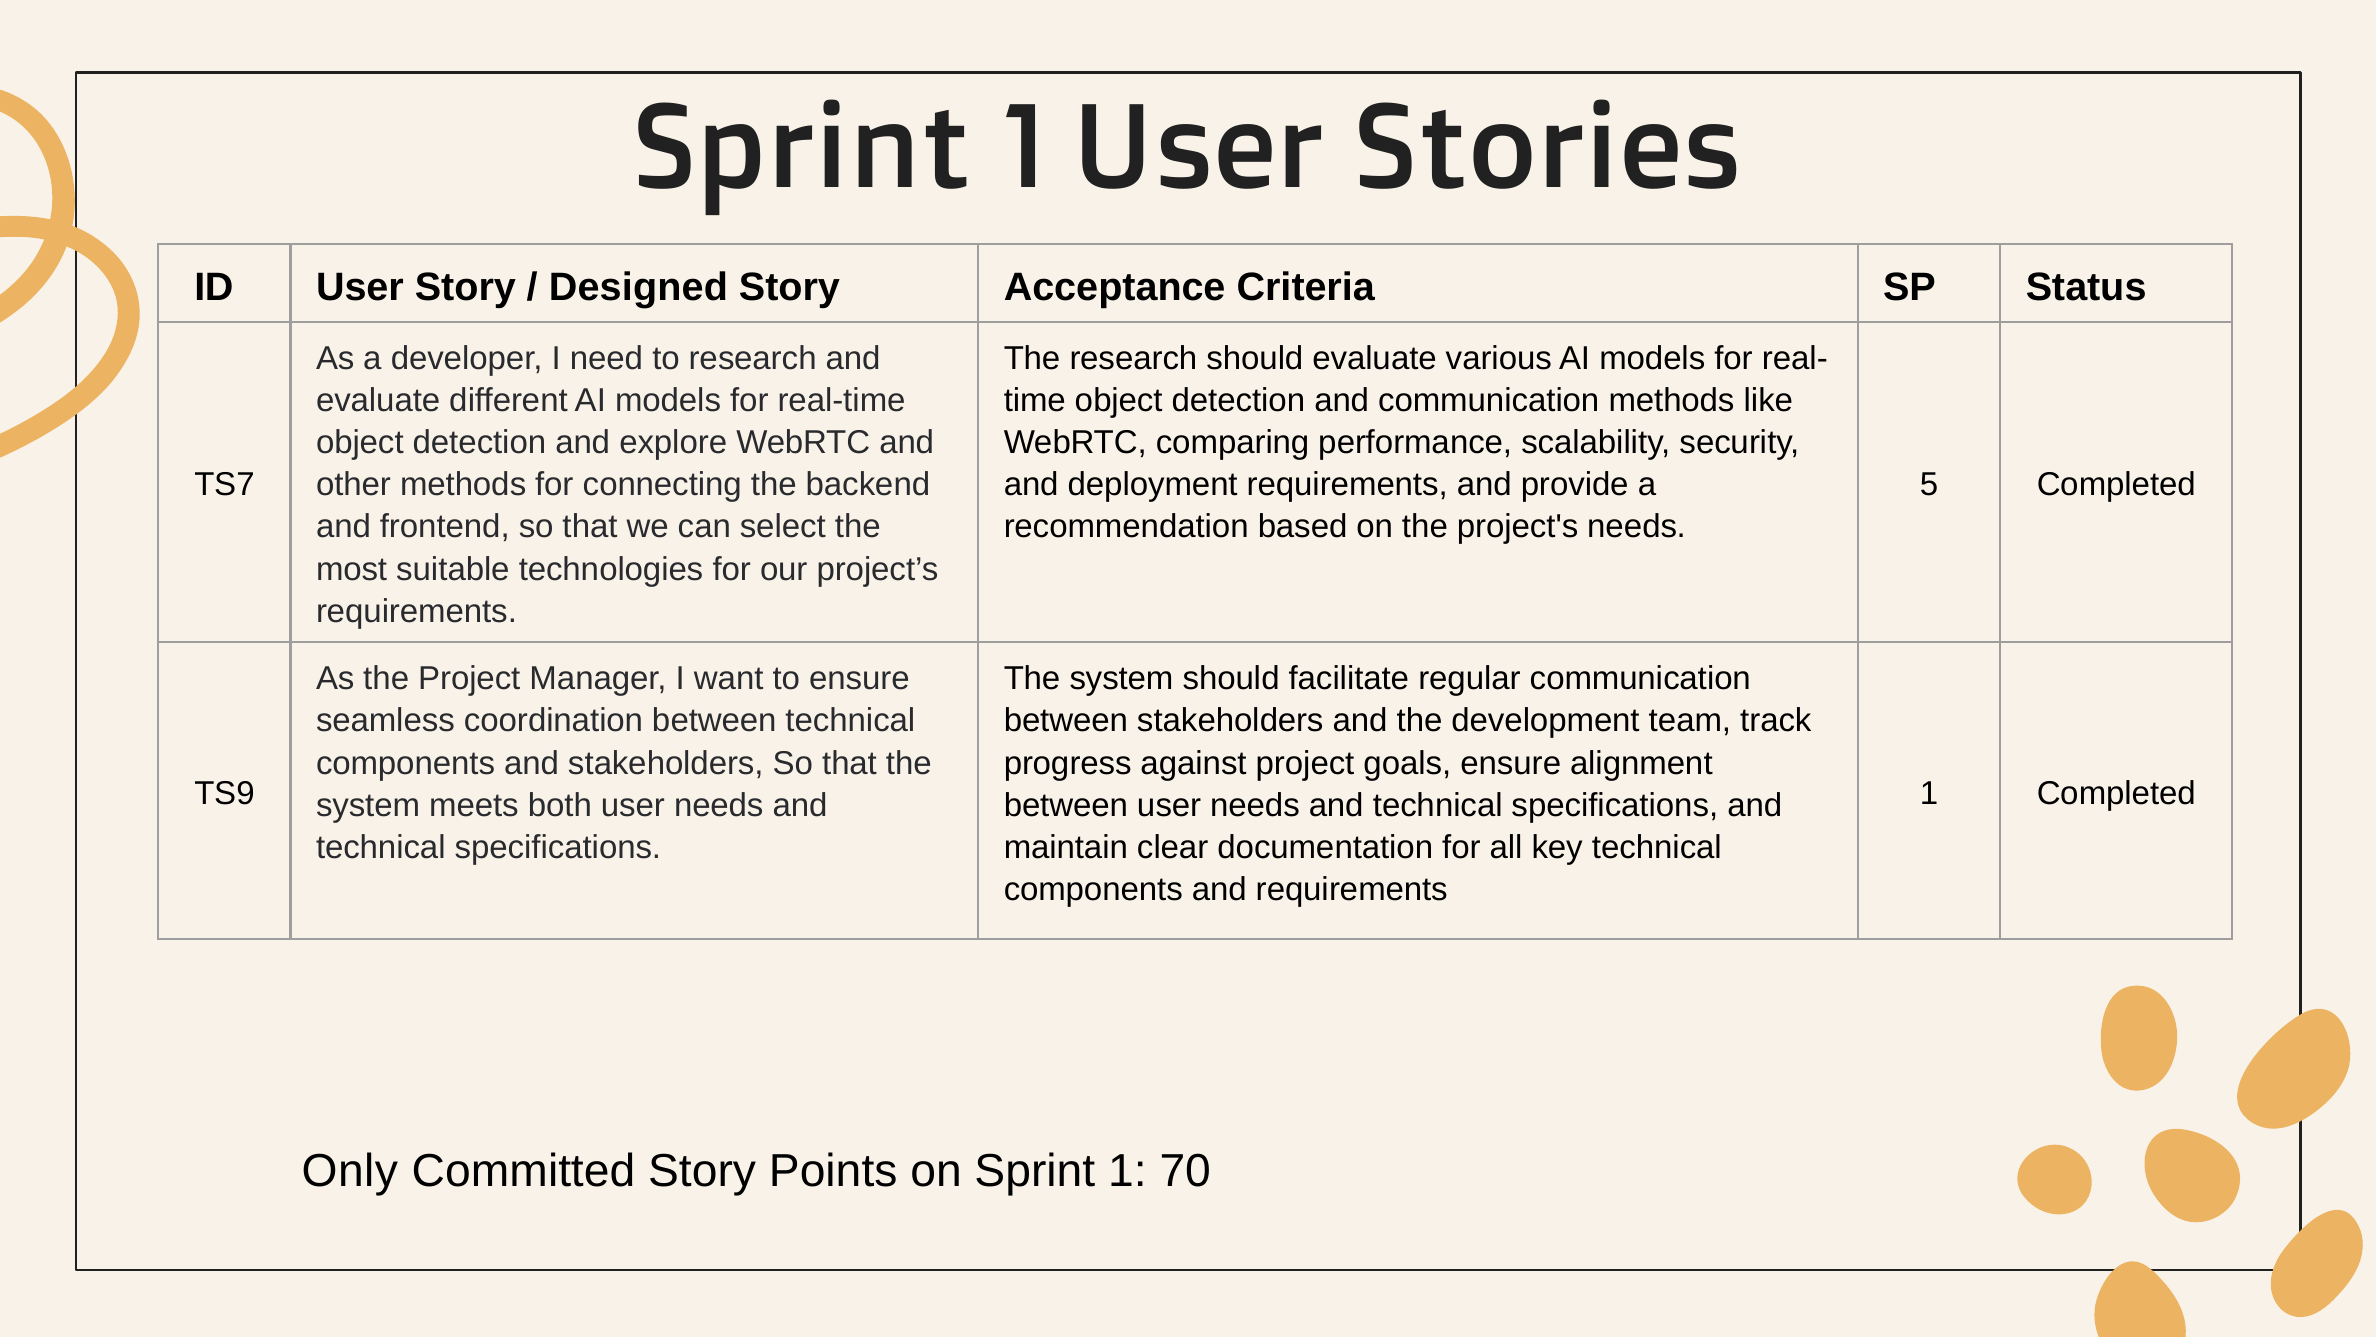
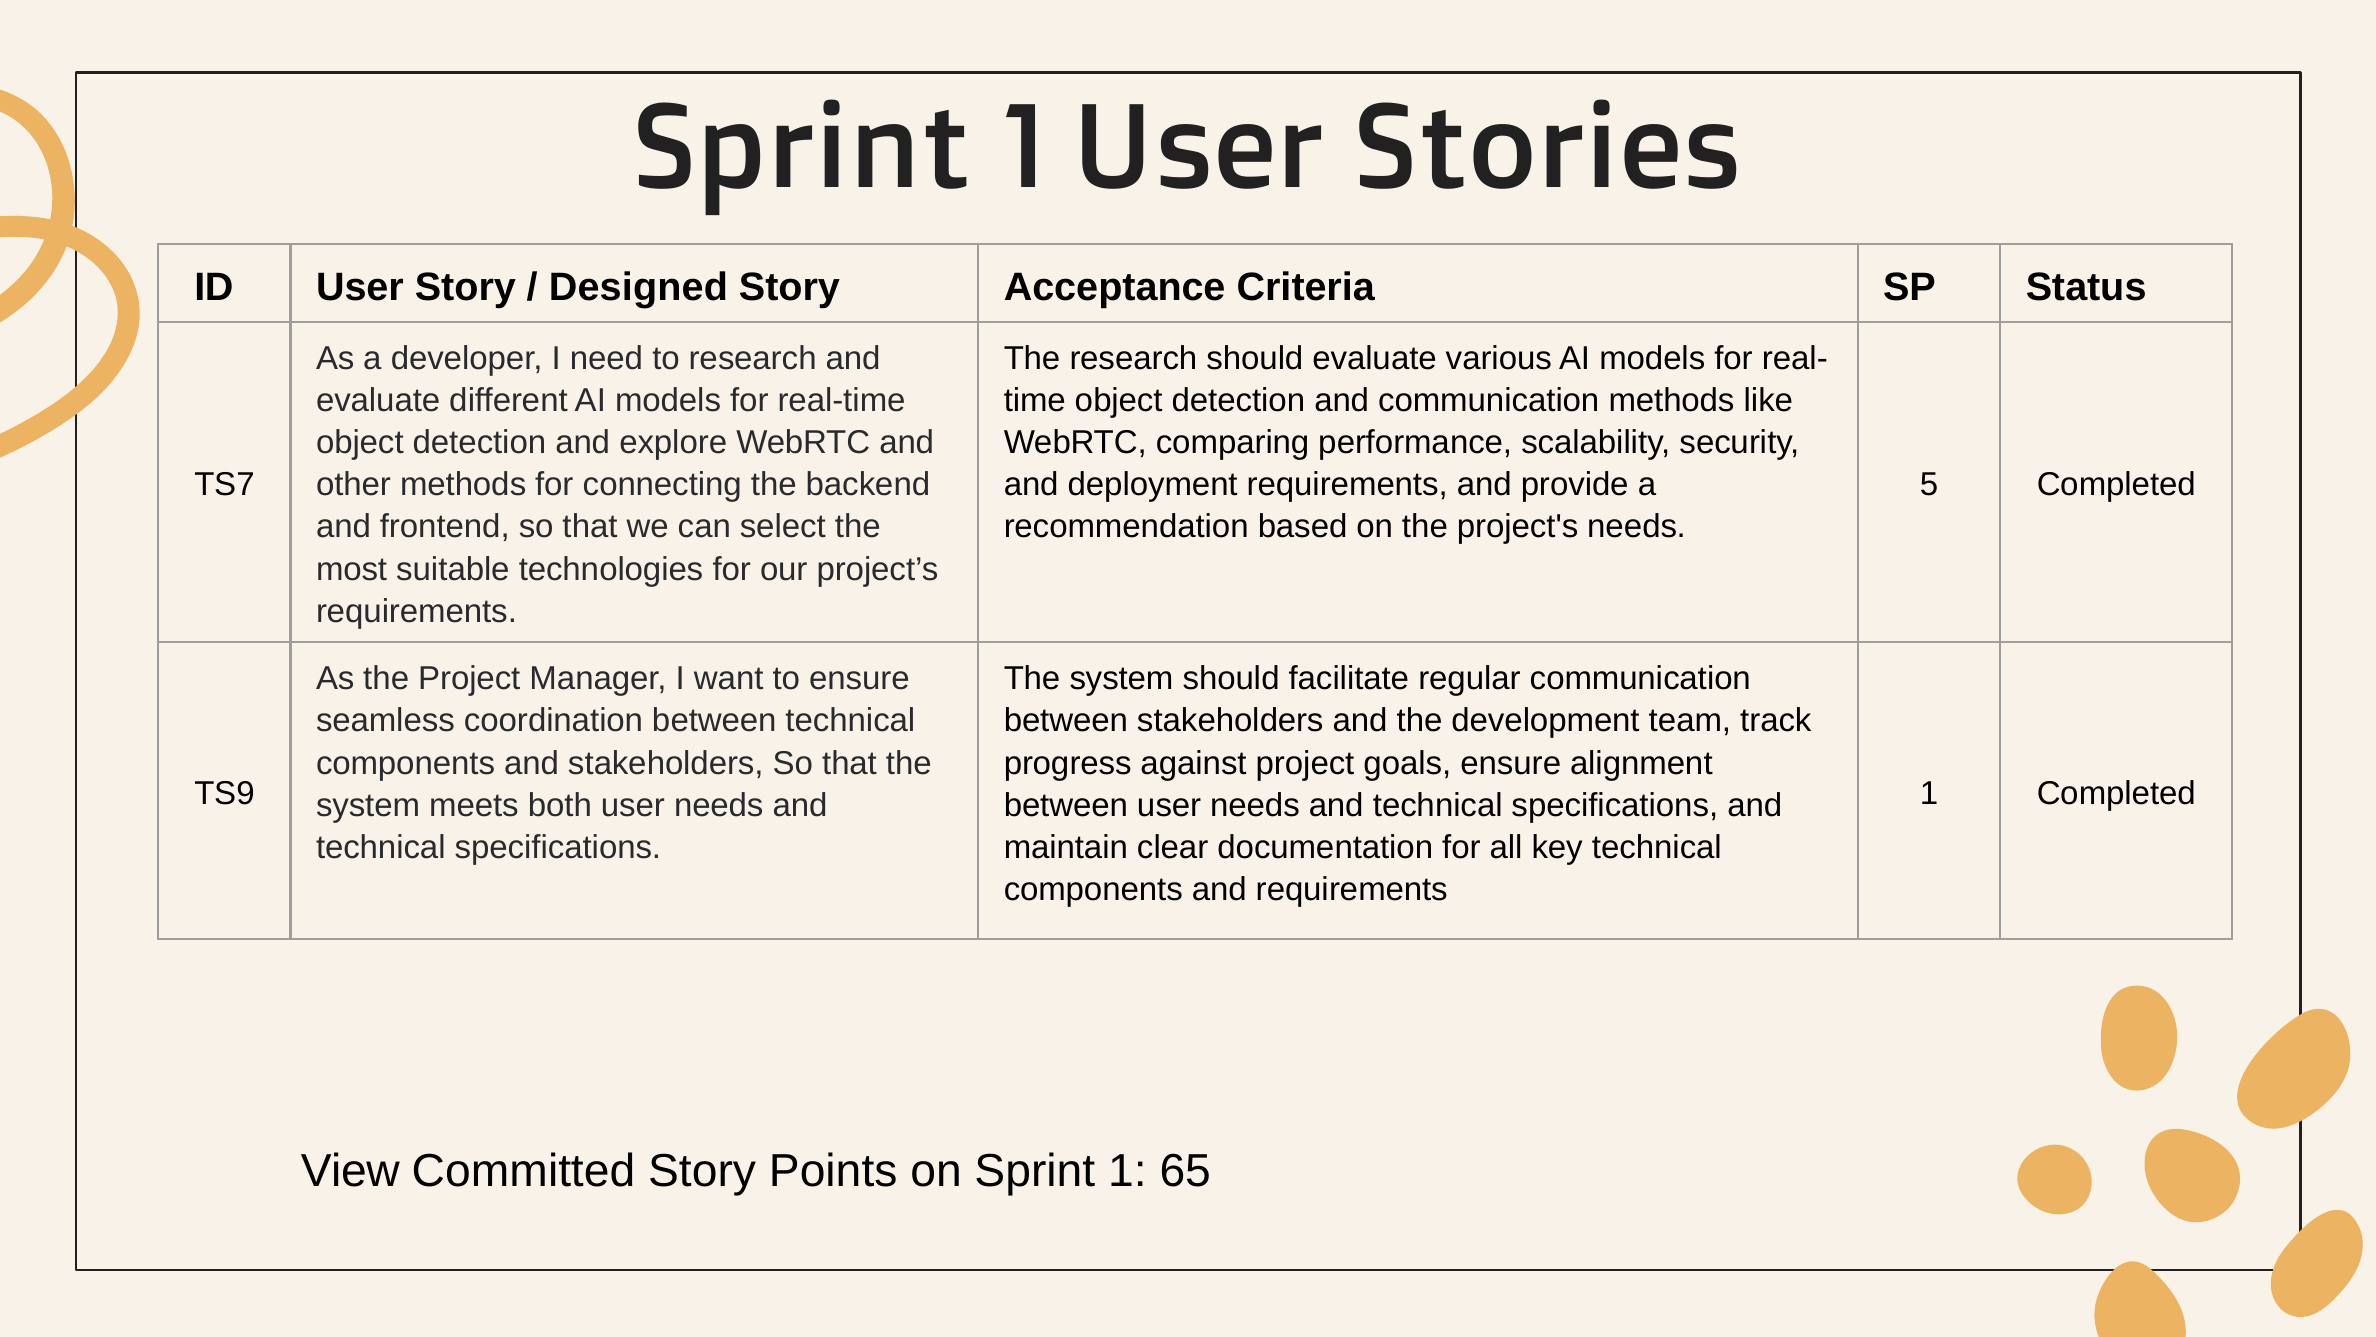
Only: Only -> View
70: 70 -> 65
